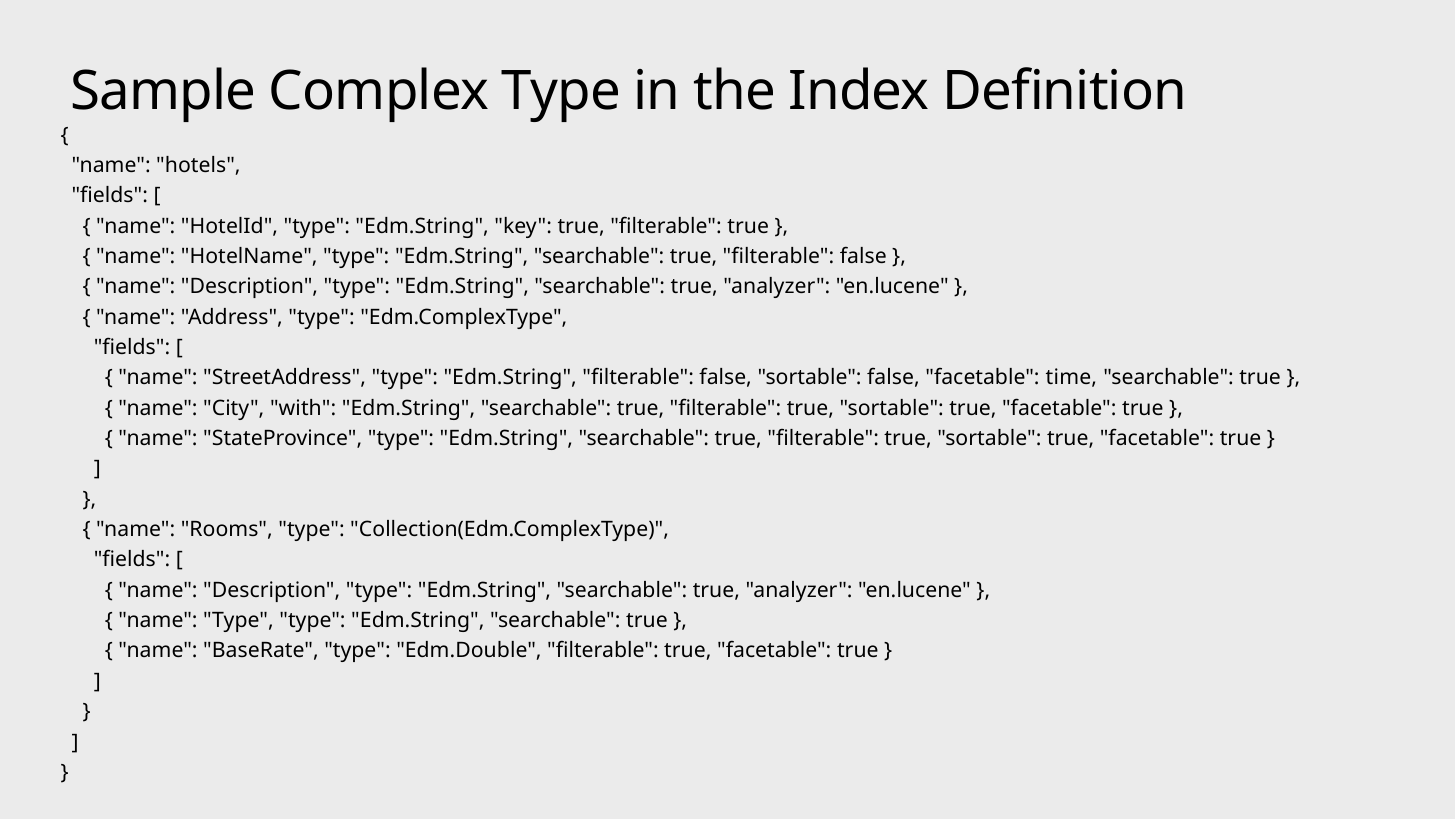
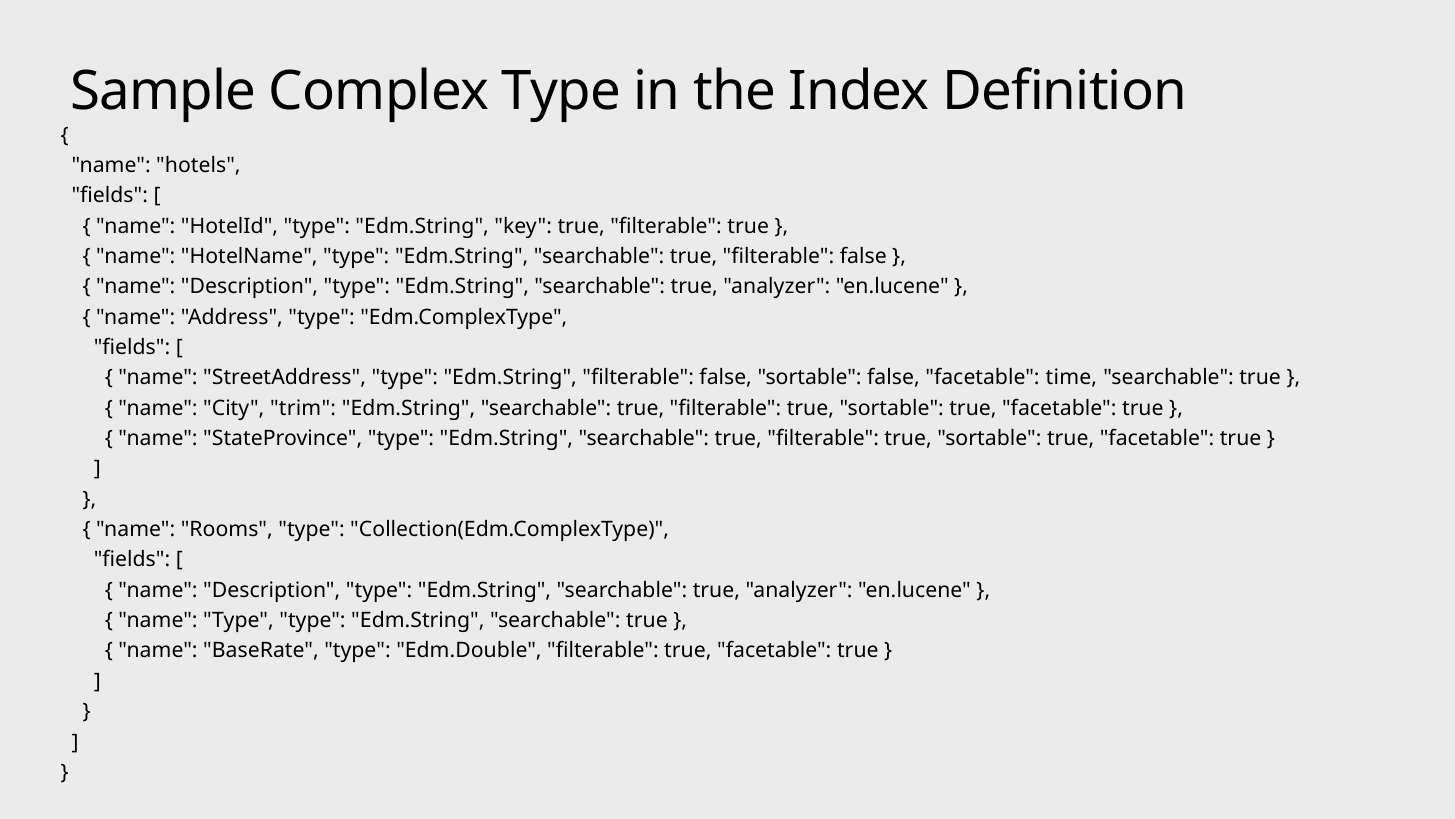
with: with -> trim
